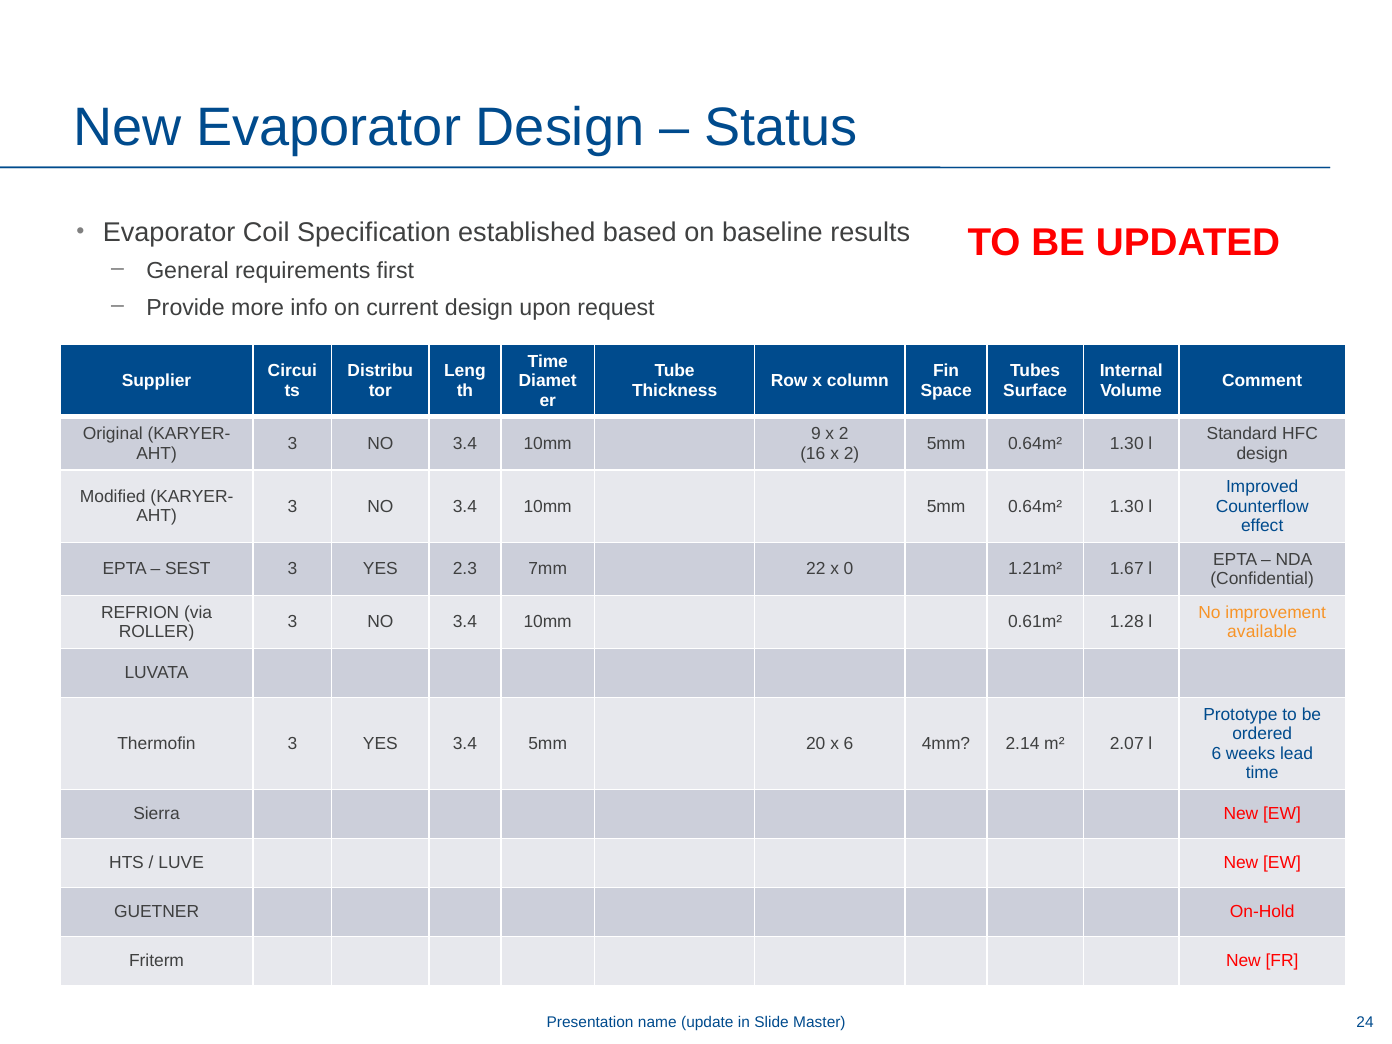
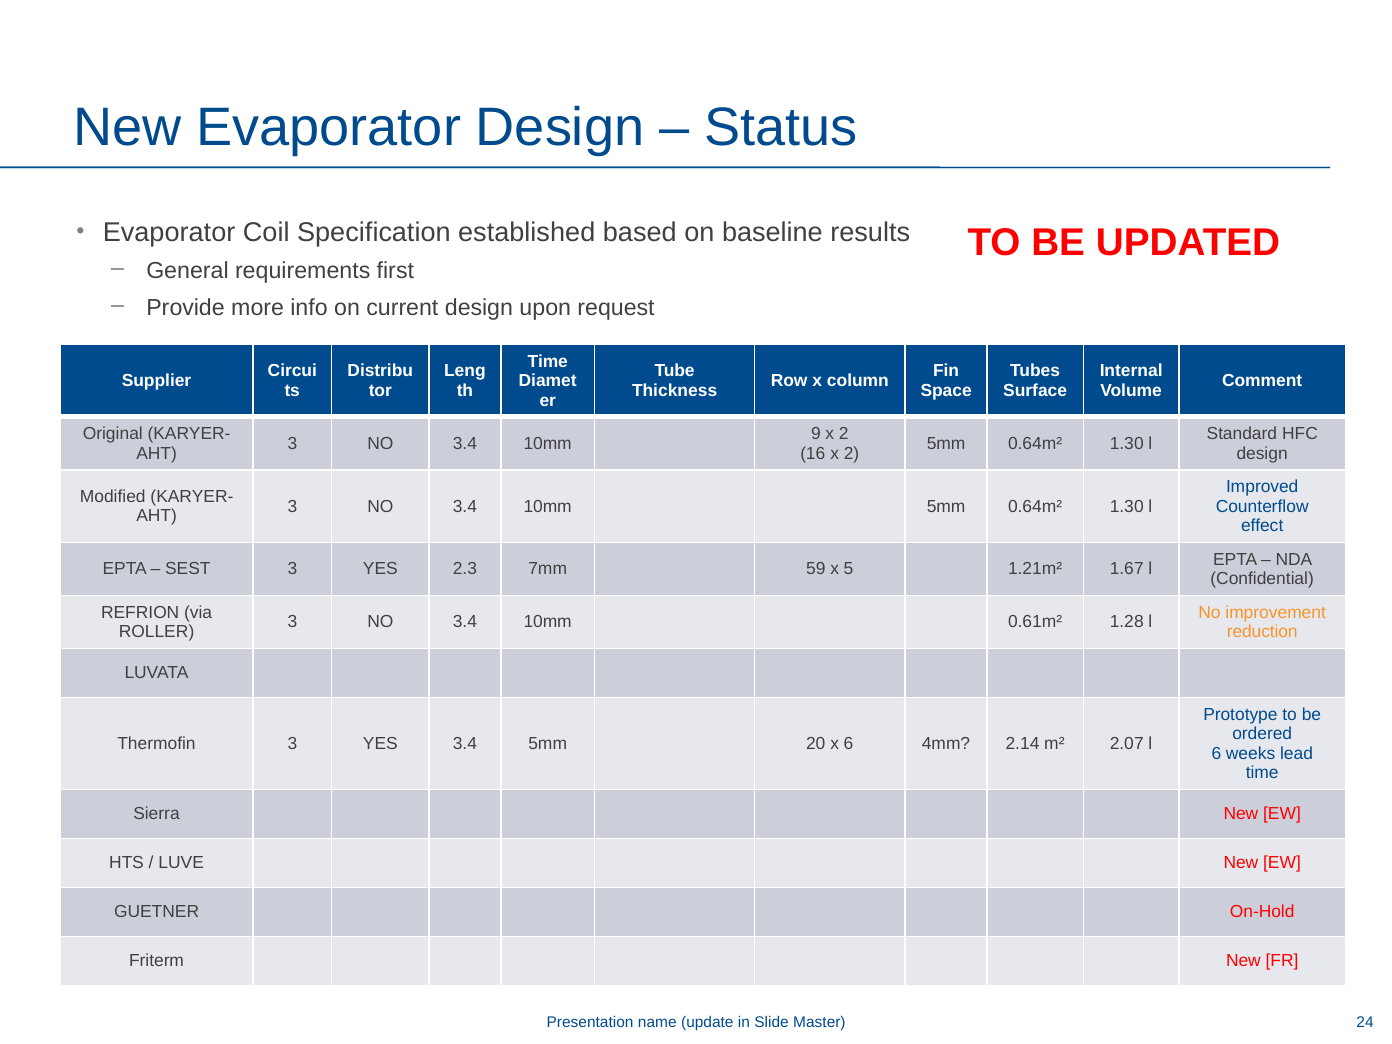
22: 22 -> 59
0: 0 -> 5
available: available -> reduction
